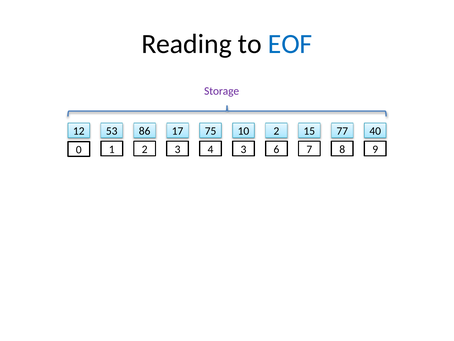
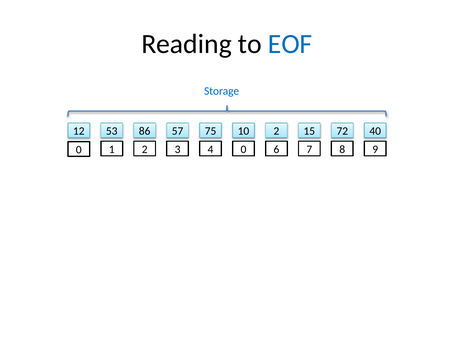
Storage colour: purple -> blue
17: 17 -> 57
77: 77 -> 72
4 3: 3 -> 0
